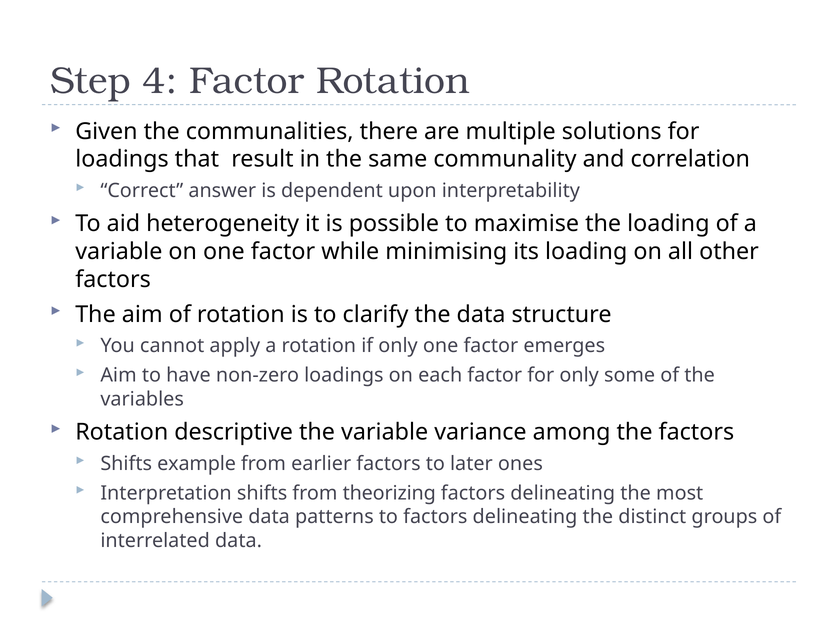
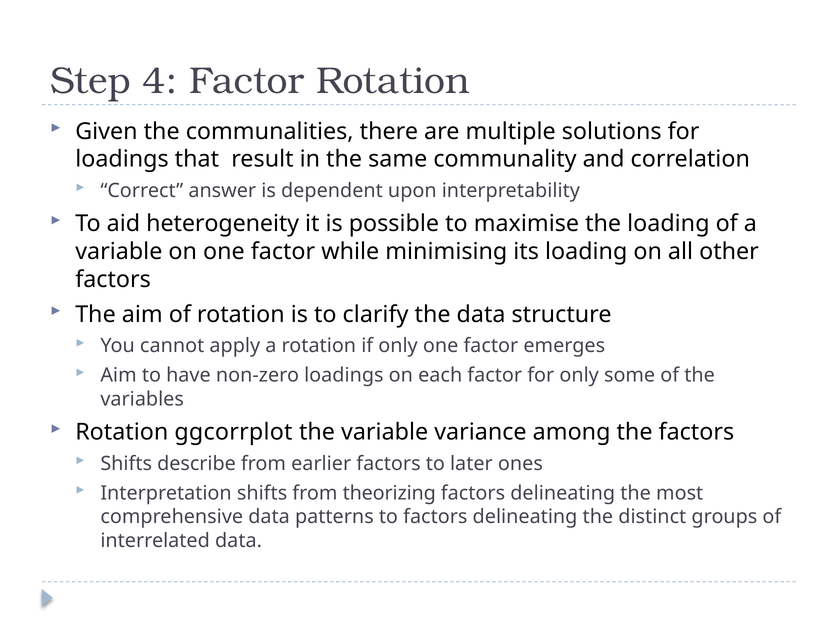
descriptive: descriptive -> ggcorrplot
example: example -> describe
